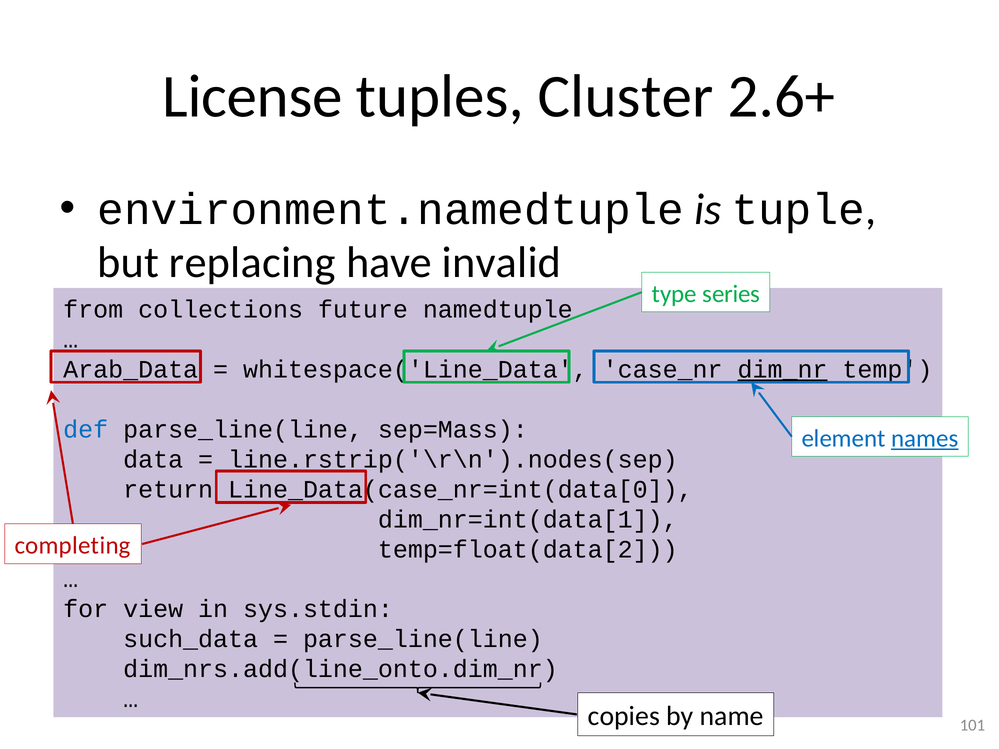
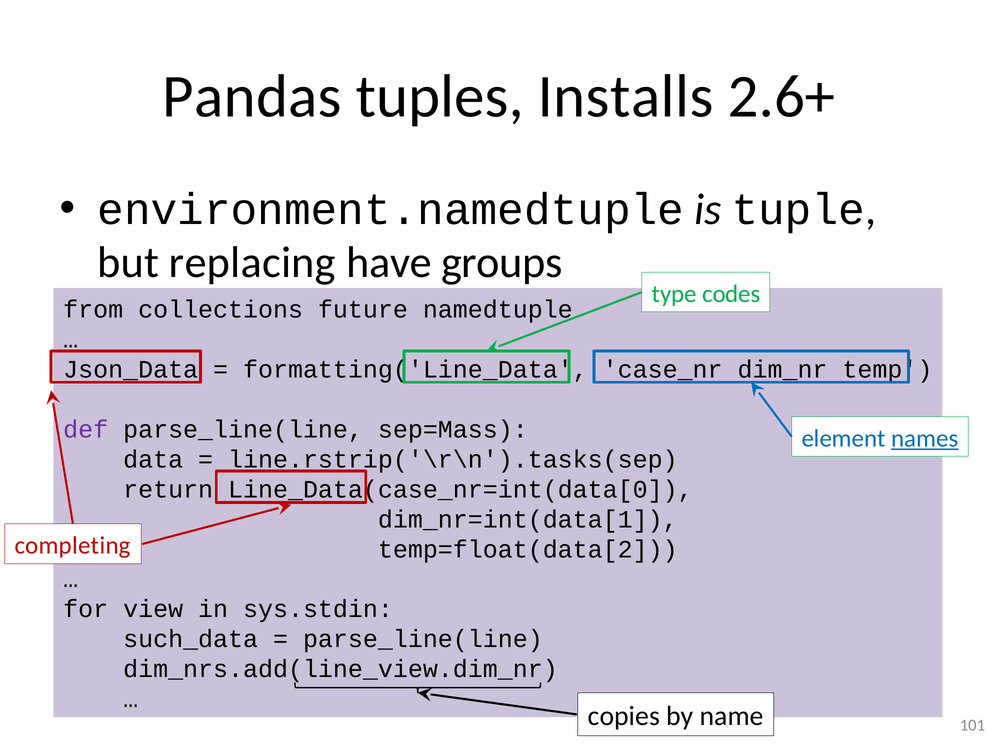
License: License -> Pandas
Cluster: Cluster -> Installs
invalid: invalid -> groups
series: series -> codes
Arab_Data: Arab_Data -> Json_Data
whitespace('Line_Data: whitespace('Line_Data -> formatting('Line_Data
dim_nr underline: present -> none
def colour: blue -> purple
line.rstrip('\r\n').nodes(sep: line.rstrip('\r\n').nodes(sep -> line.rstrip('\r\n').tasks(sep
dim_nrs.add(line_onto.dim_nr: dim_nrs.add(line_onto.dim_nr -> dim_nrs.add(line_view.dim_nr
